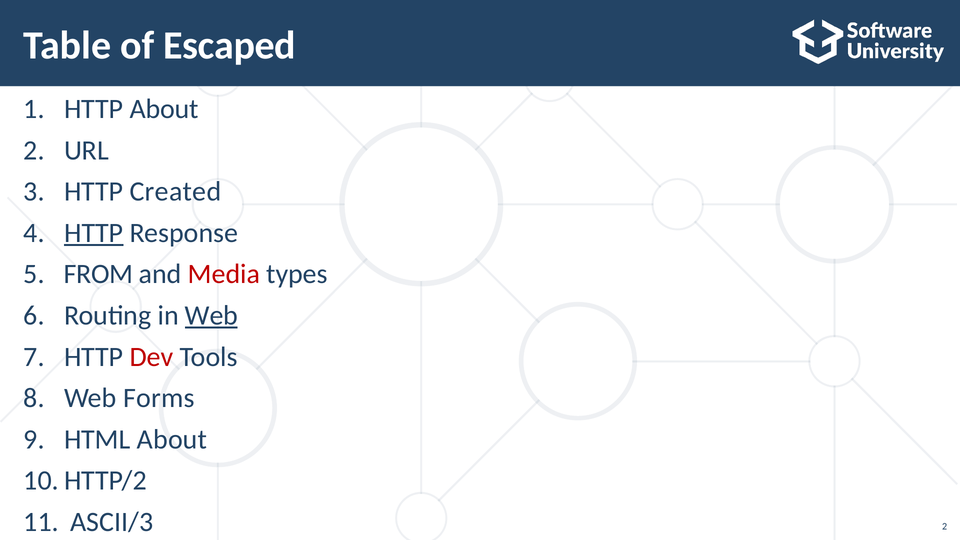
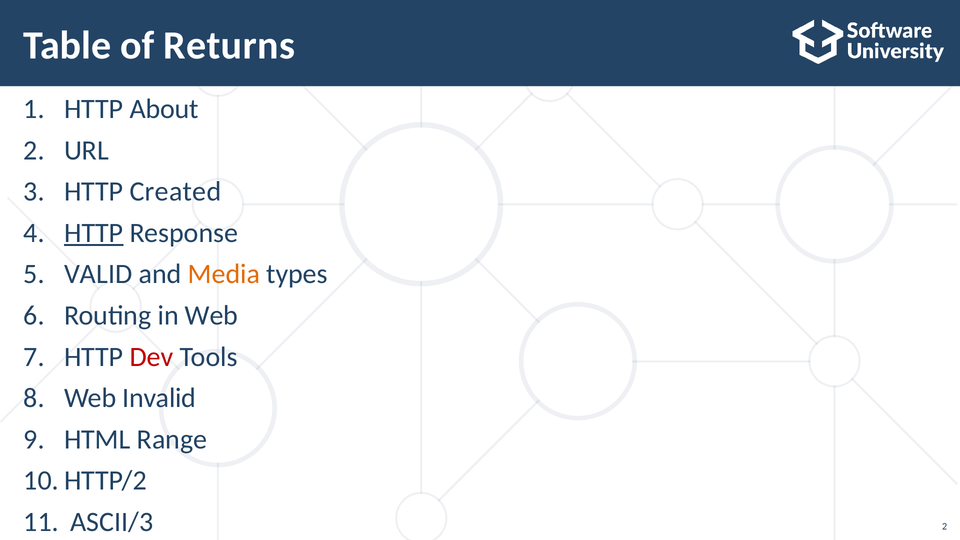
Escaped: Escaped -> Returns
FROM: FROM -> VALID
Media colour: red -> orange
Web at (211, 316) underline: present -> none
Forms: Forms -> Invalid
HTML About: About -> Range
